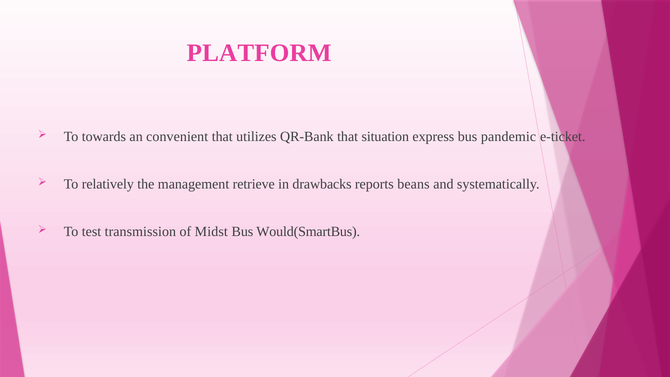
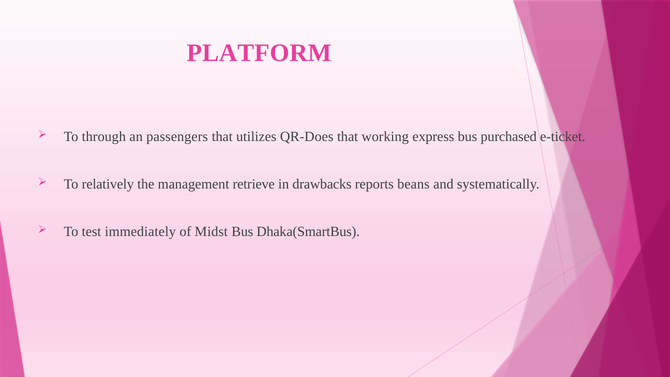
towards: towards -> through
convenient: convenient -> passengers
QR-Bank: QR-Bank -> QR-Does
situation: situation -> working
pandemic: pandemic -> purchased
transmission: transmission -> immediately
Would(SmartBus: Would(SmartBus -> Dhaka(SmartBus
